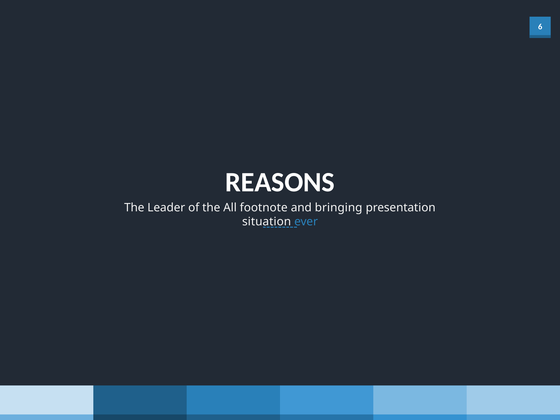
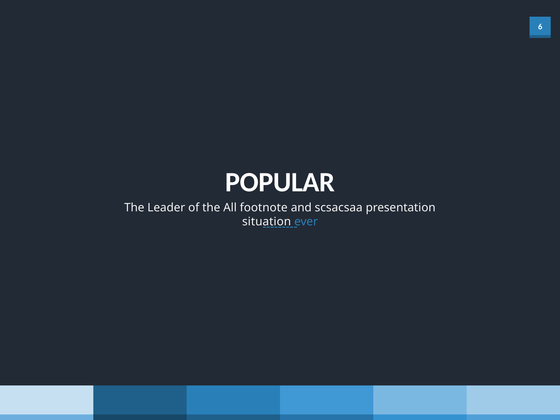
REASONS: REASONS -> POPULAR
bringing: bringing -> scsacsaa
